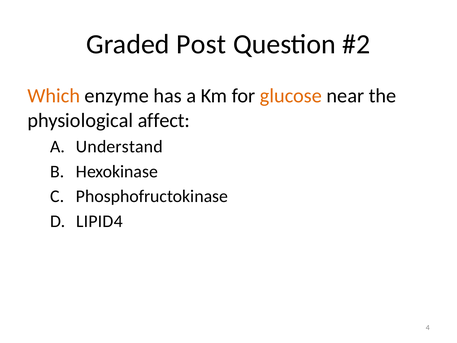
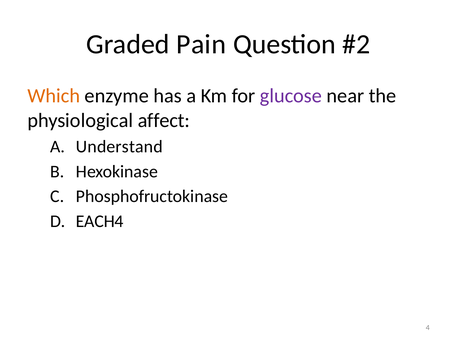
Post: Post -> Pain
glucose colour: orange -> purple
LIPID4: LIPID4 -> EACH4
